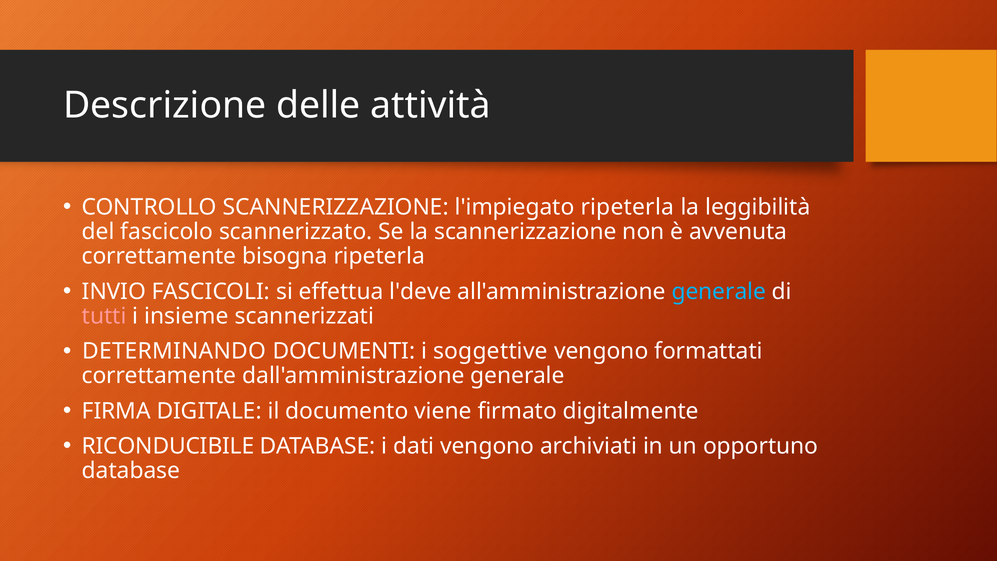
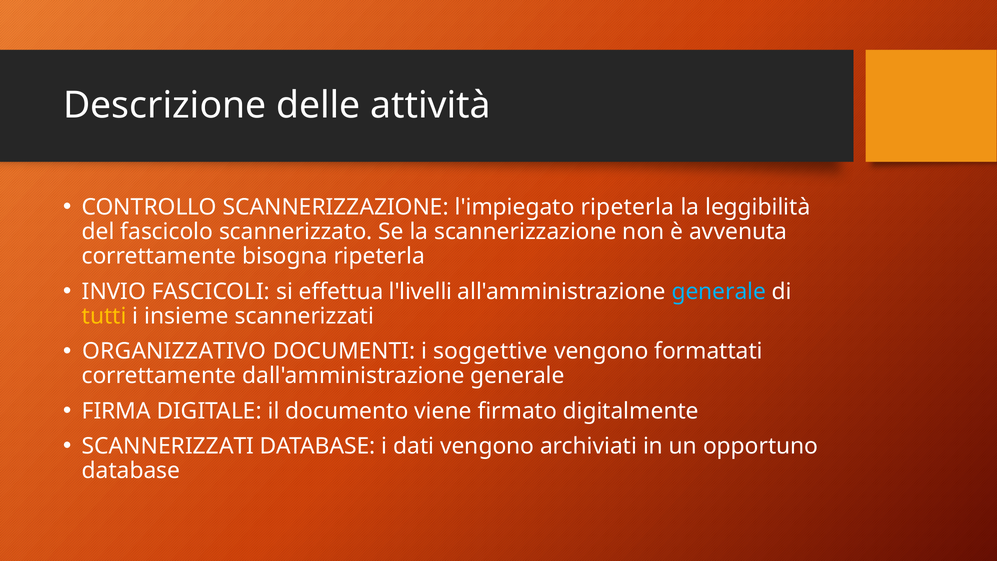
l'deve: l'deve -> l'livelli
tutti colour: pink -> yellow
DETERMINANDO: DETERMINANDO -> ORGANIZZATIVO
RICONDUCIBILE at (168, 446): RICONDUCIBILE -> SCANNERIZZATI
